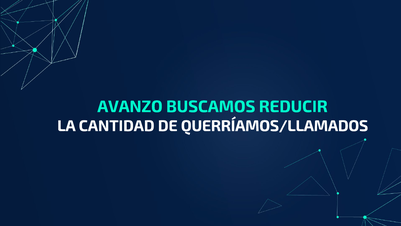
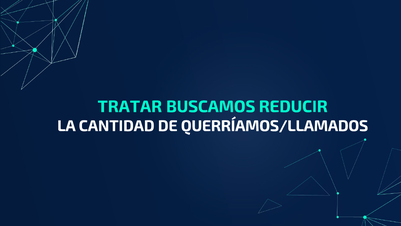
AVANZO: AVANZO -> TRATAR
